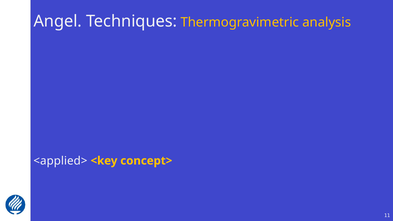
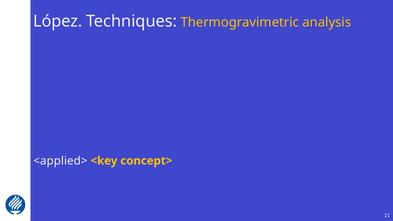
Angel: Angel -> López
